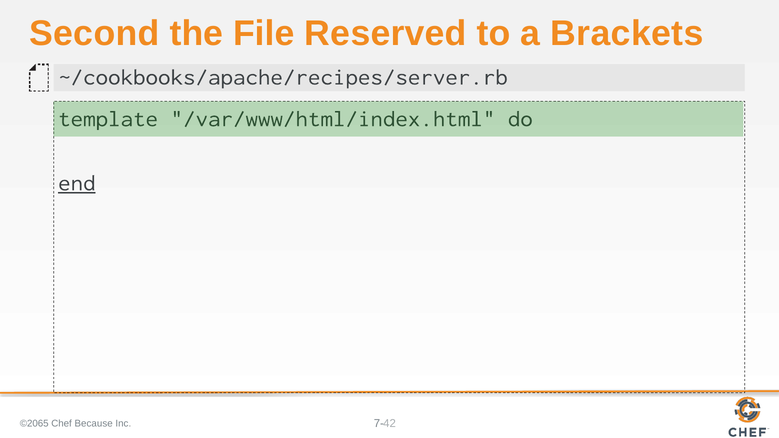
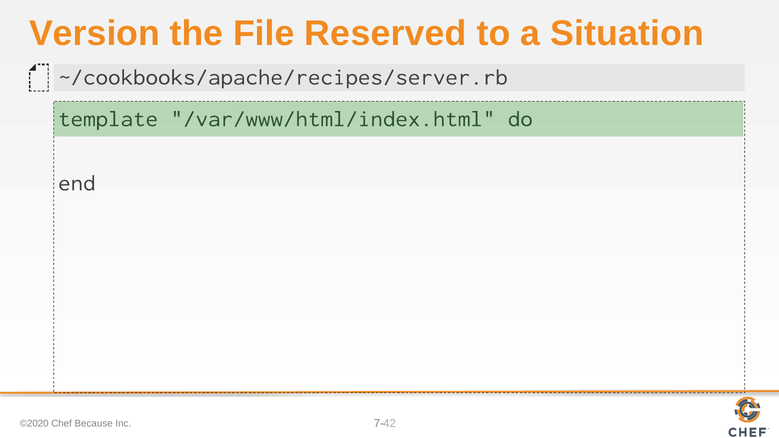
Second: Second -> Version
Brackets: Brackets -> Situation
end underline: present -> none
©2065: ©2065 -> ©2020
